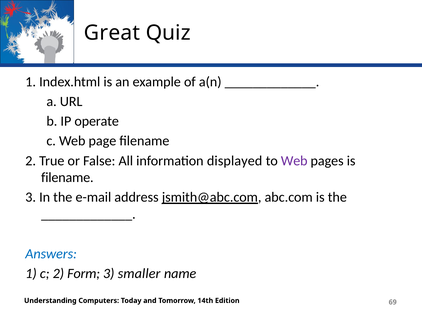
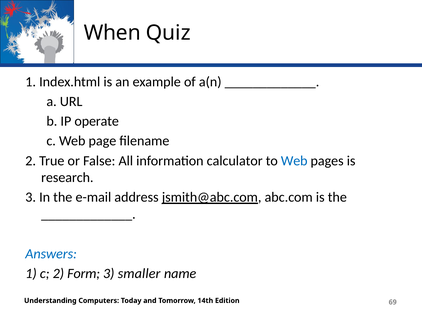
Great: Great -> When
displayed: displayed -> calculator
Web at (294, 160) colour: purple -> blue
filename at (67, 177): filename -> research
